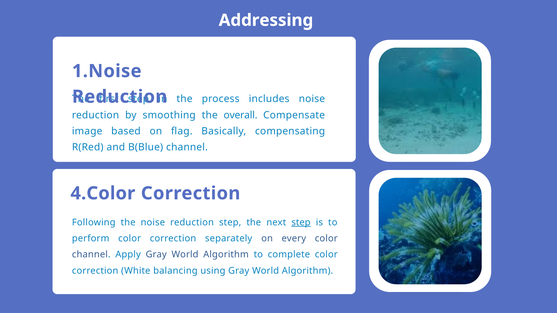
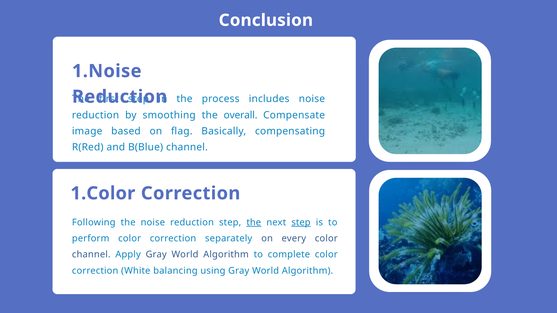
Addressing: Addressing -> Conclusion
4.Color: 4.Color -> 1.Color
the at (254, 223) underline: none -> present
